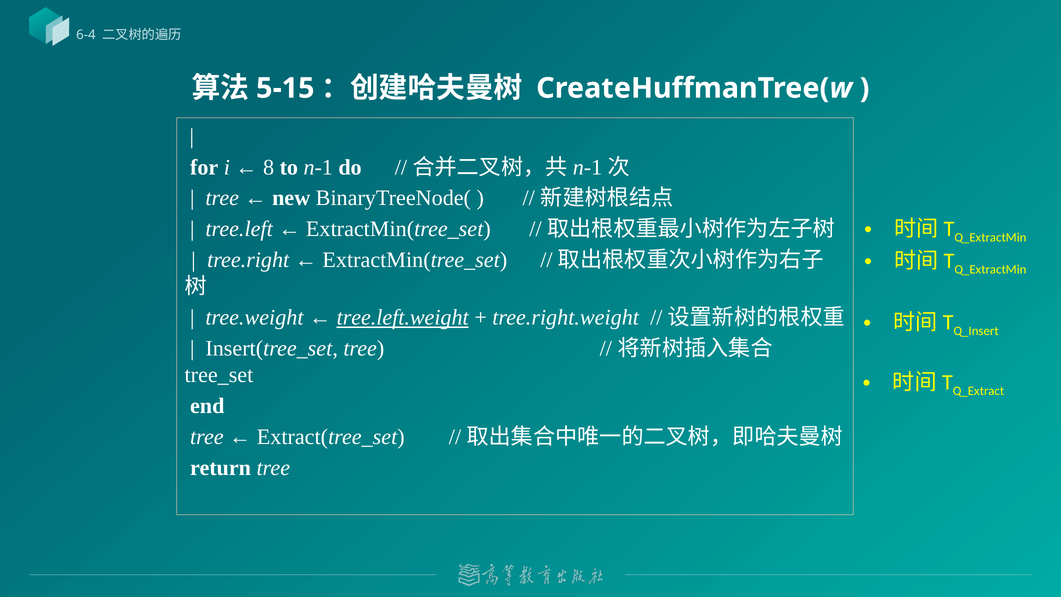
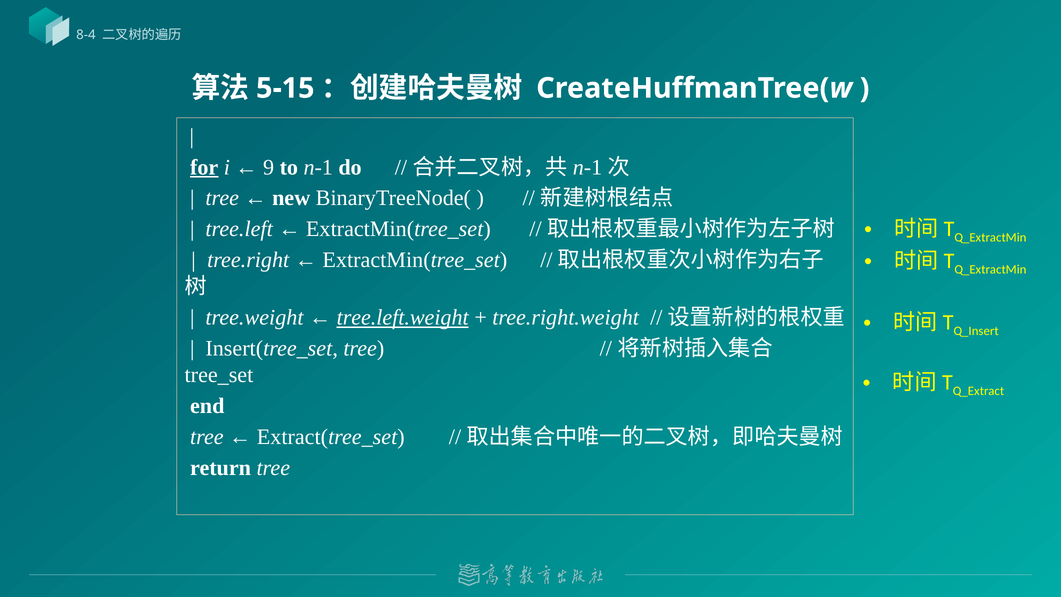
6-4: 6-4 -> 8-4
for underline: none -> present
8: 8 -> 9
